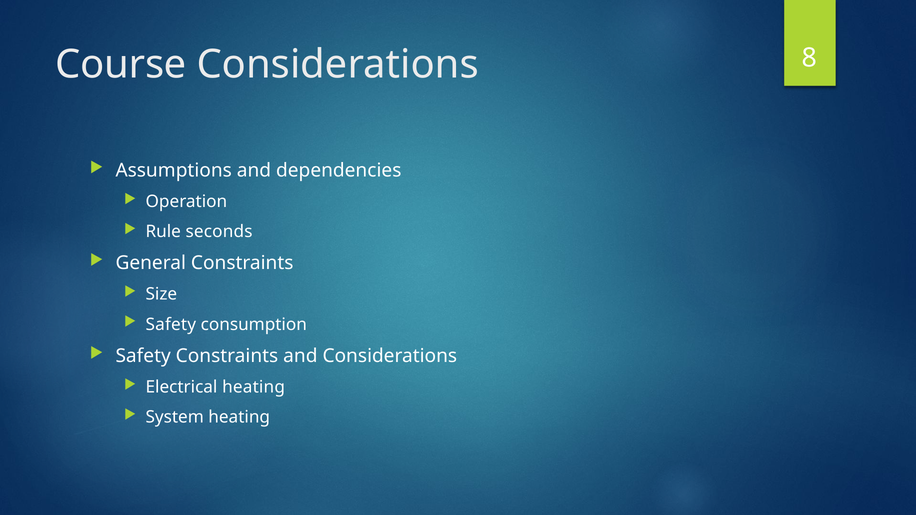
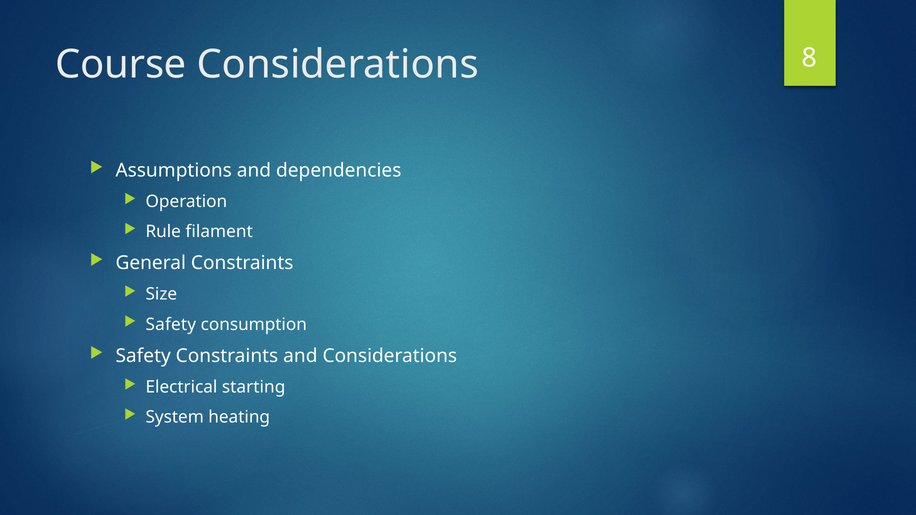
seconds: seconds -> filament
Electrical heating: heating -> starting
